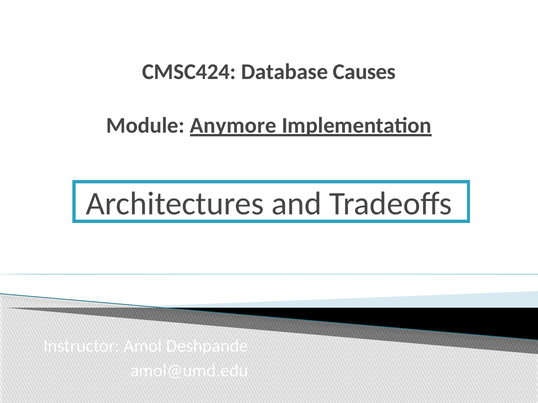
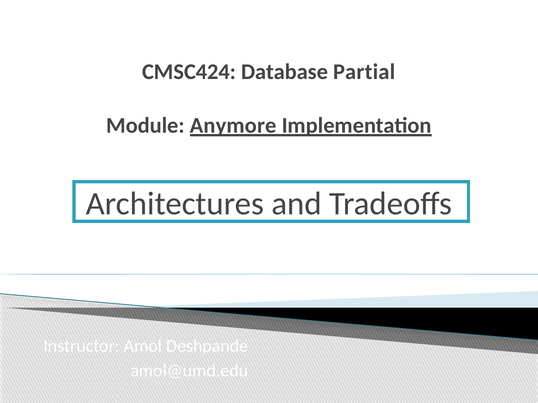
Causes: Causes -> Partial
